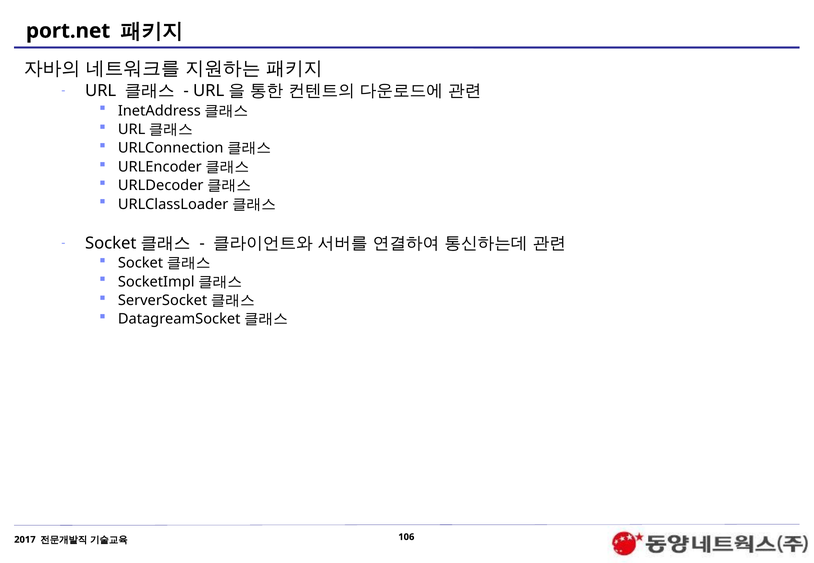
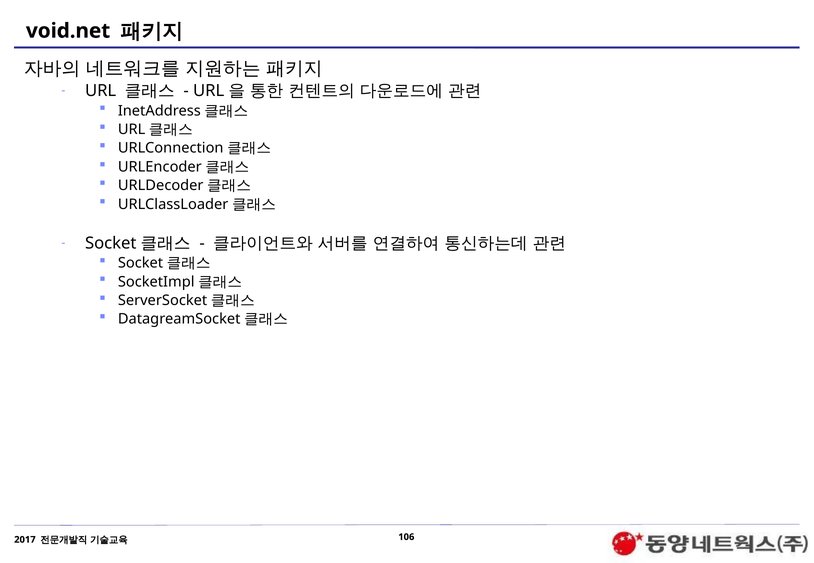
port.net: port.net -> void.net
